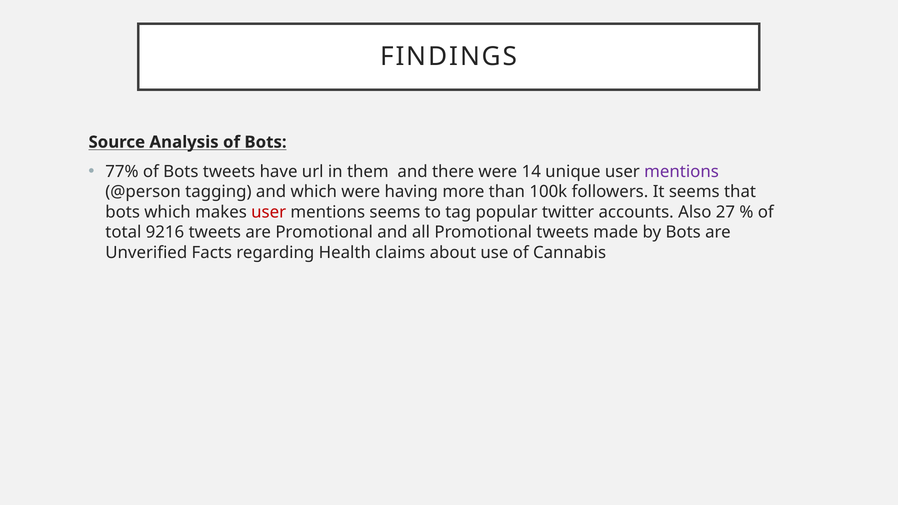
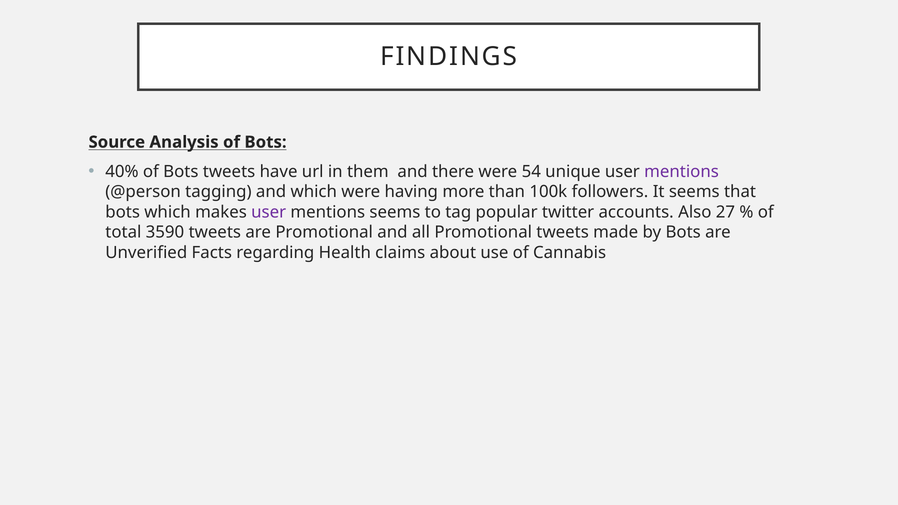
77%: 77% -> 40%
14: 14 -> 54
user at (269, 212) colour: red -> purple
9216: 9216 -> 3590
